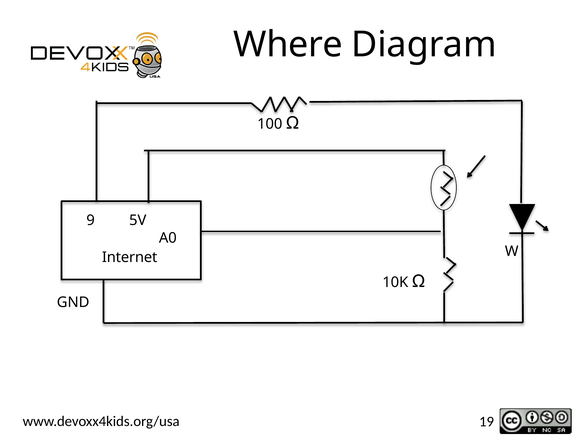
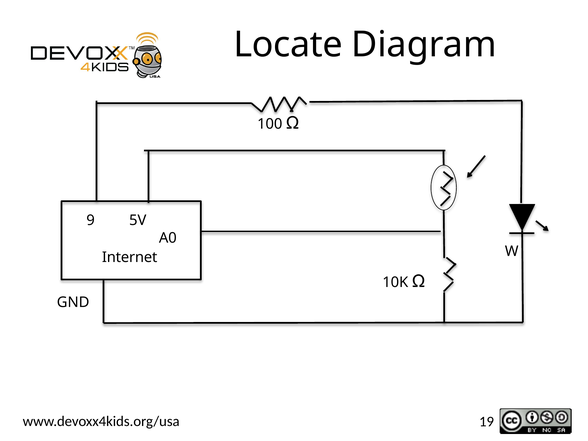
Where: Where -> Locate
